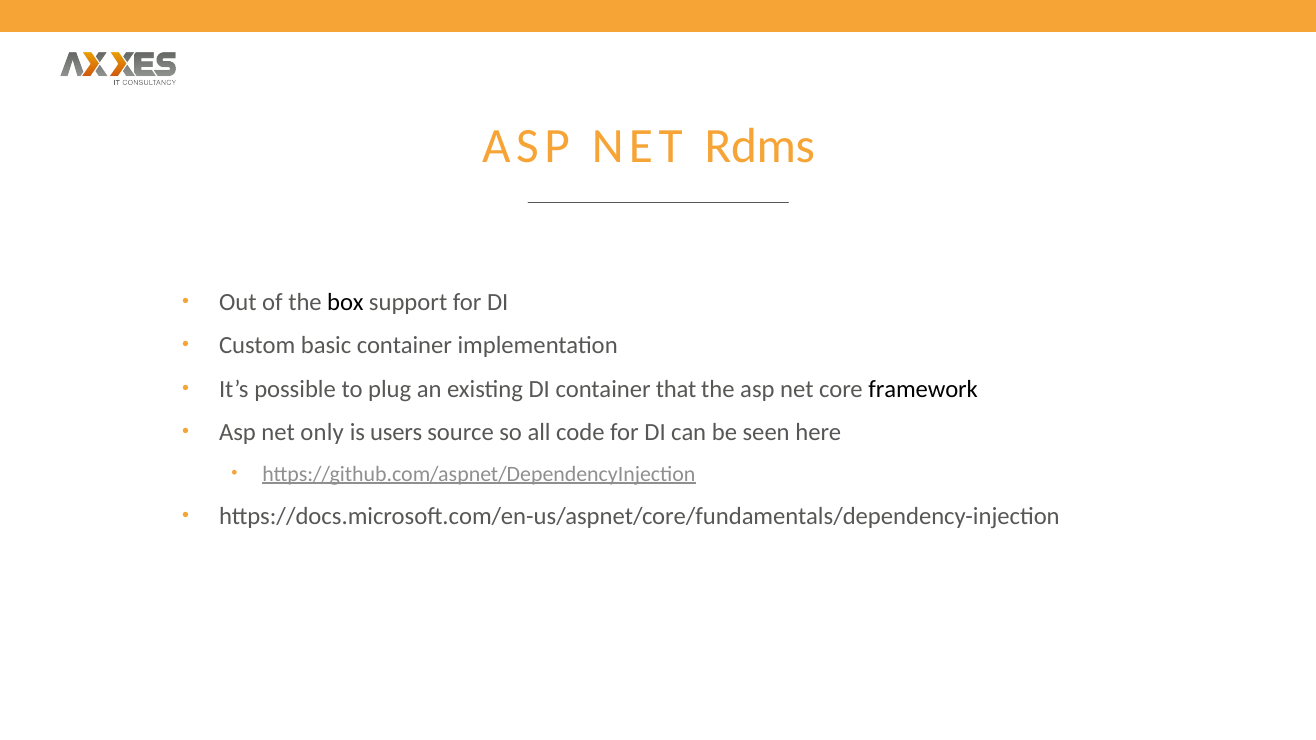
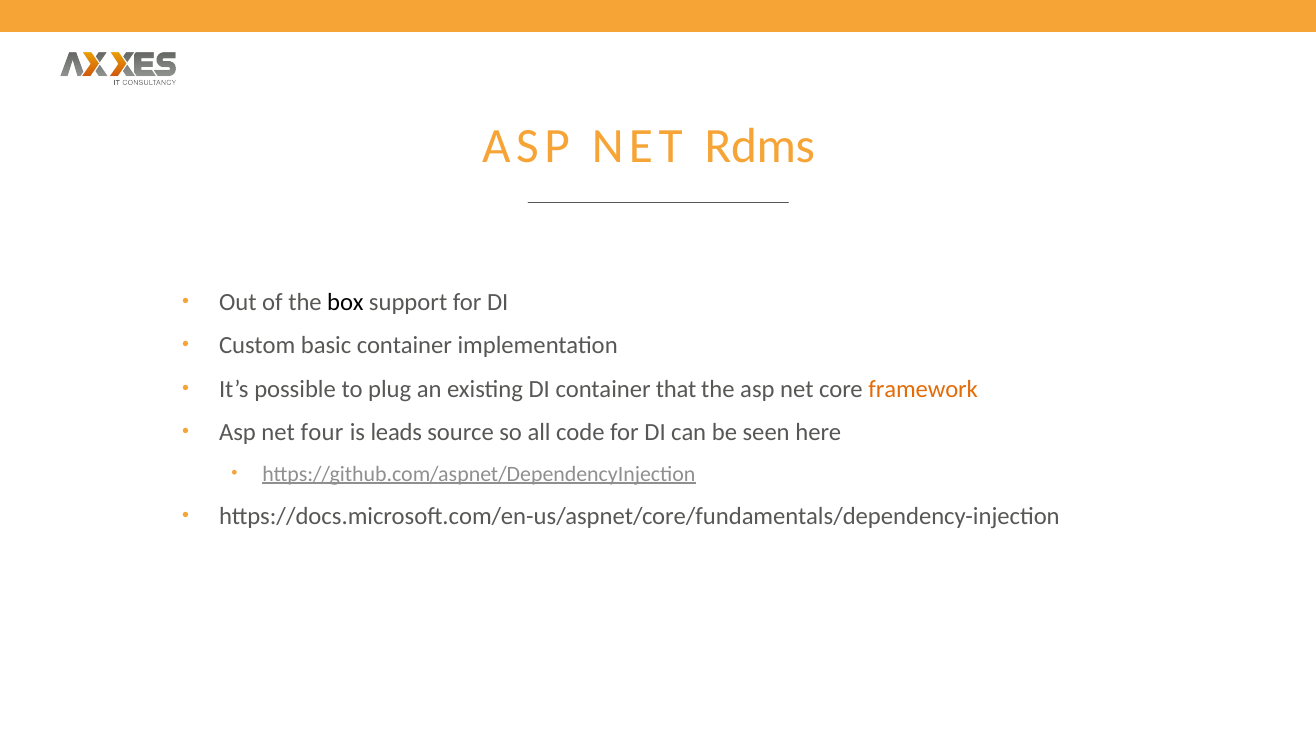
framework colour: black -> orange
only: only -> four
users: users -> leads
